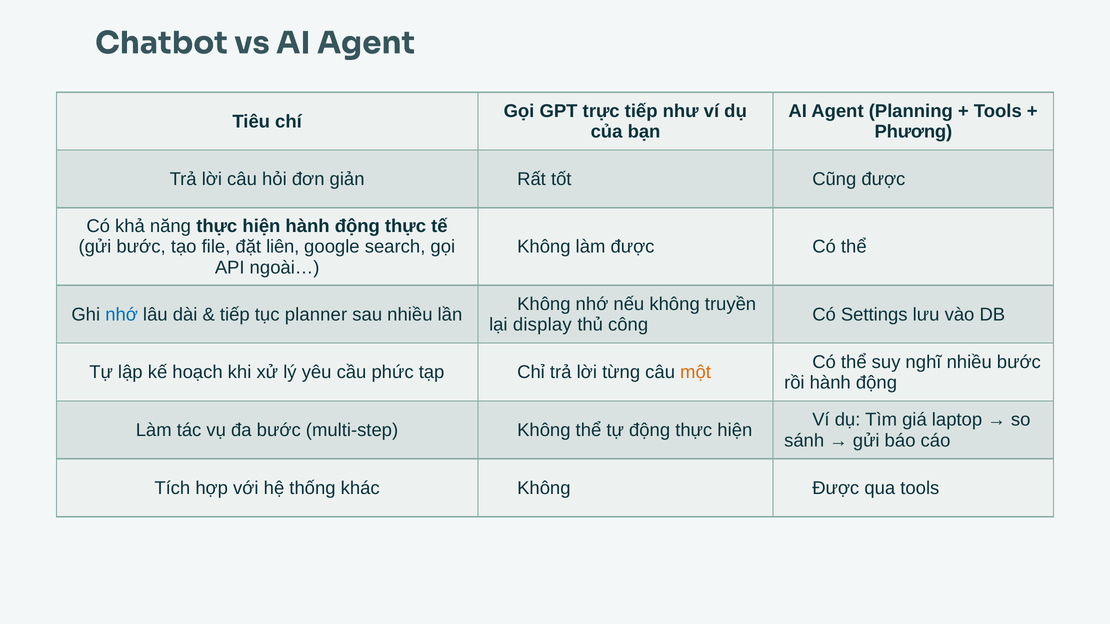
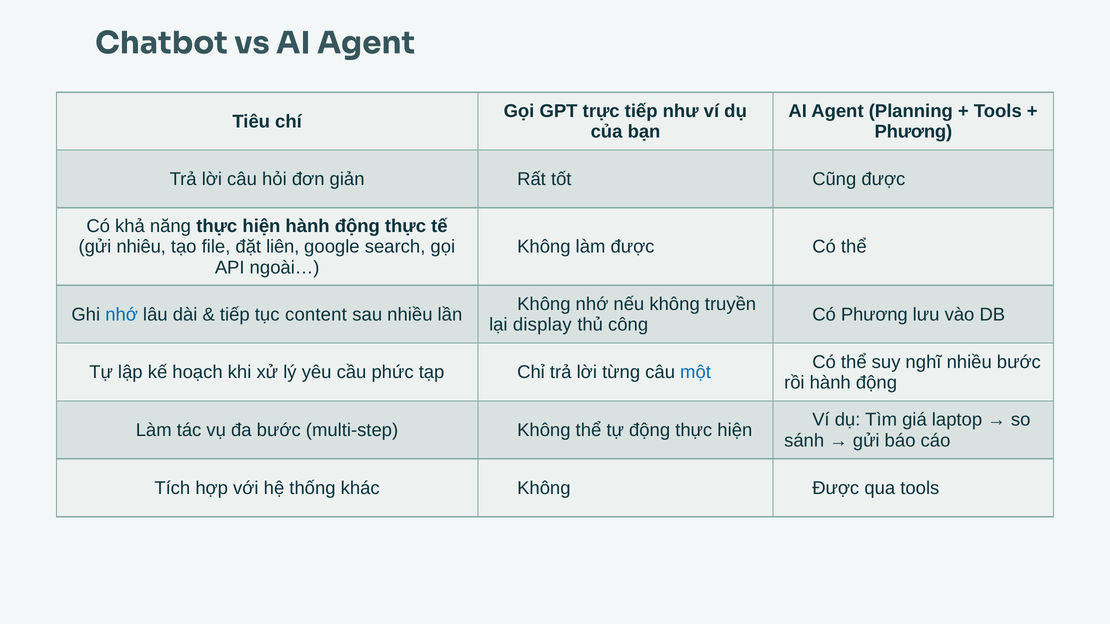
gửi bước: bước -> nhiêu
planner: planner -> content
Có Settings: Settings -> Phương
một colour: orange -> blue
